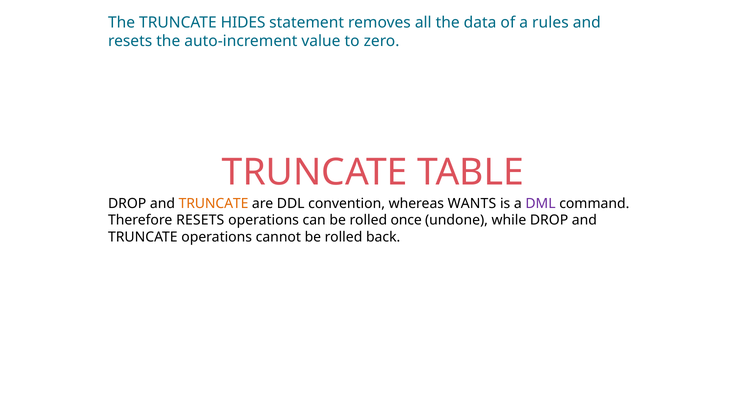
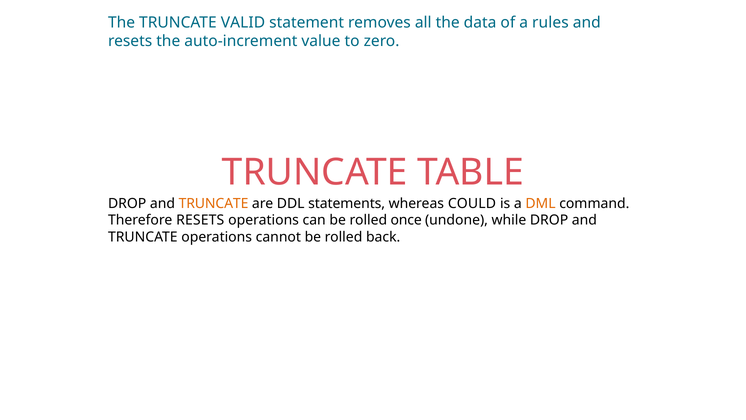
HIDES: HIDES -> VALID
convention: convention -> statements
WANTS: WANTS -> COULD
DML colour: purple -> orange
